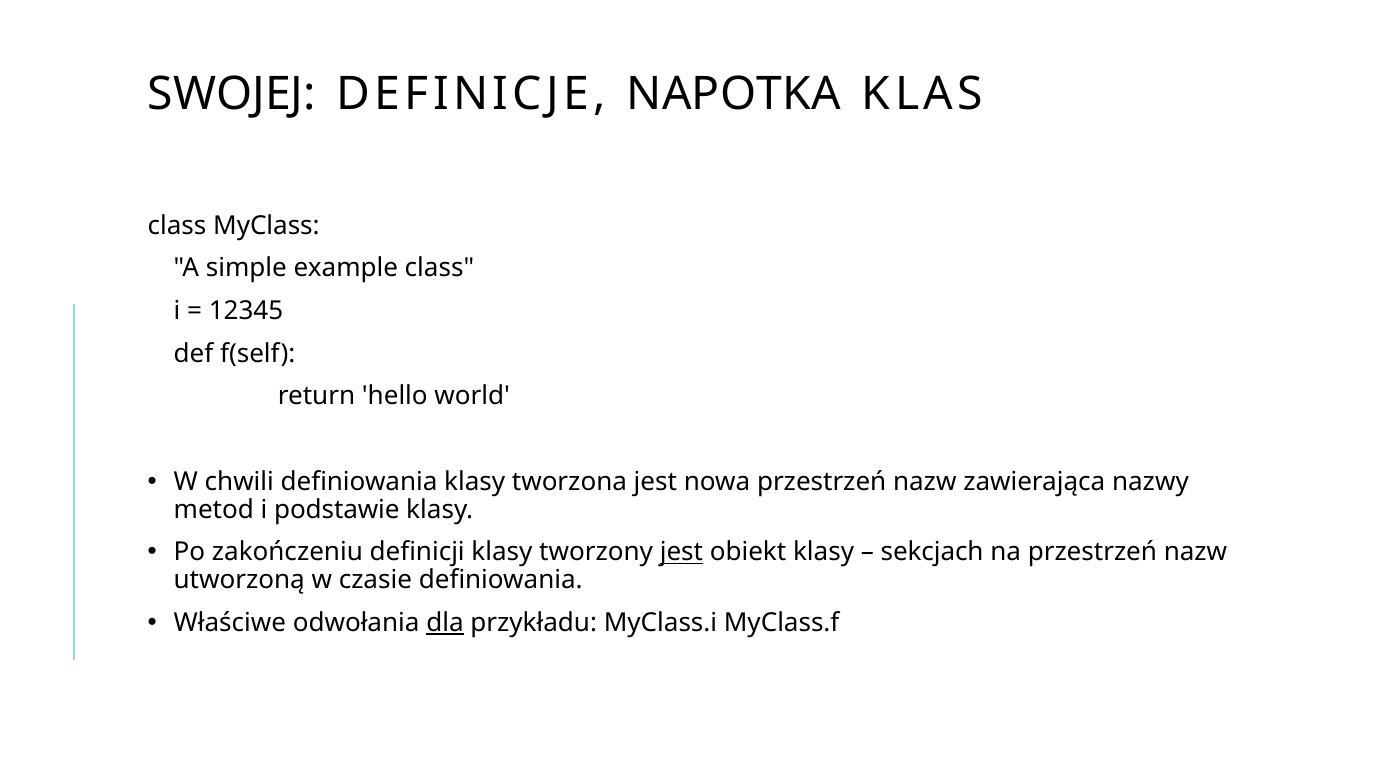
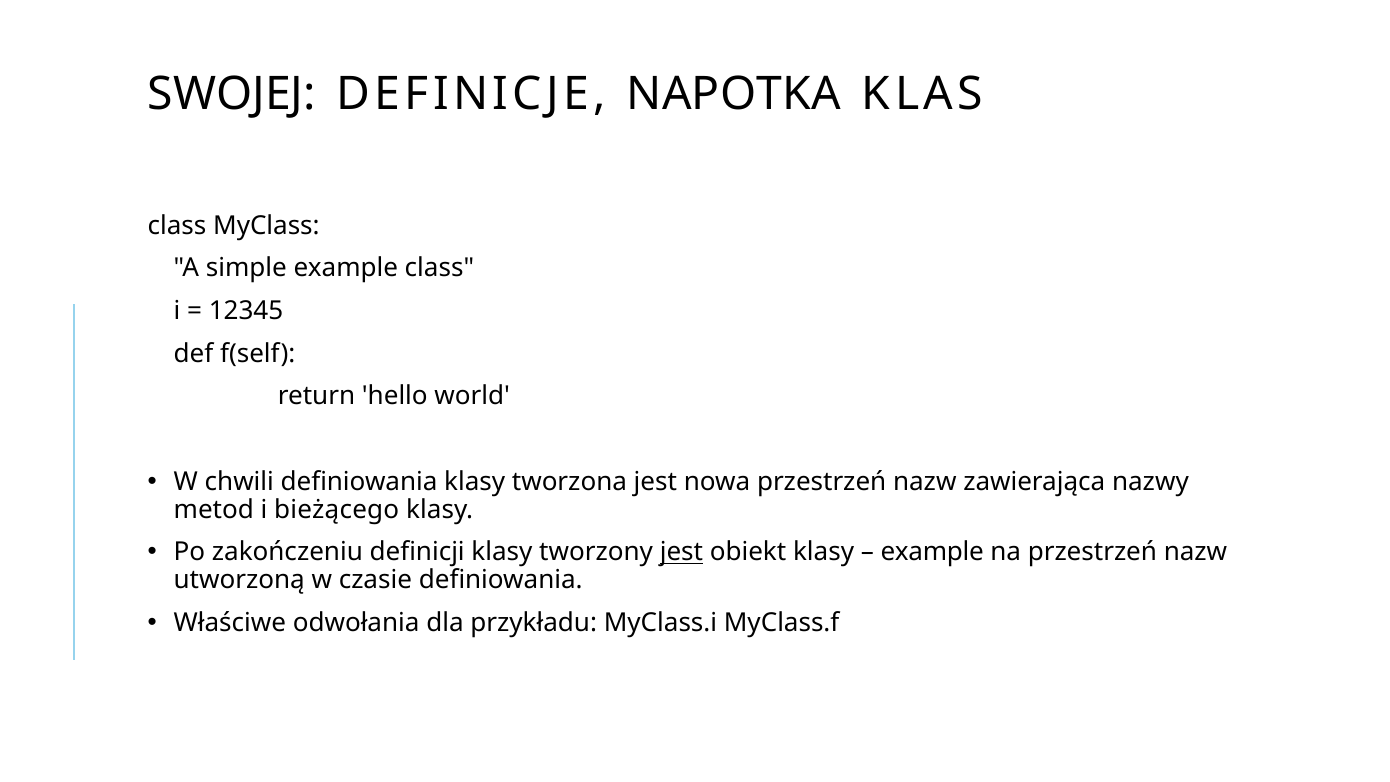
podstawie: podstawie -> bieżącego
sekcjach at (932, 552): sekcjach -> example
dla underline: present -> none
